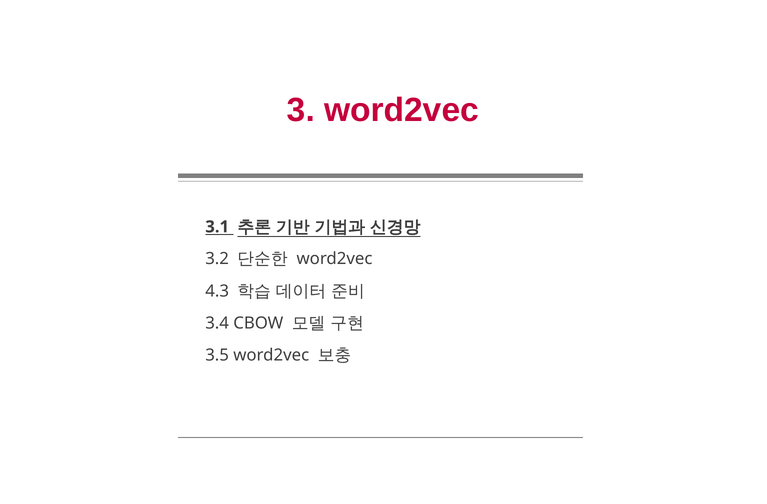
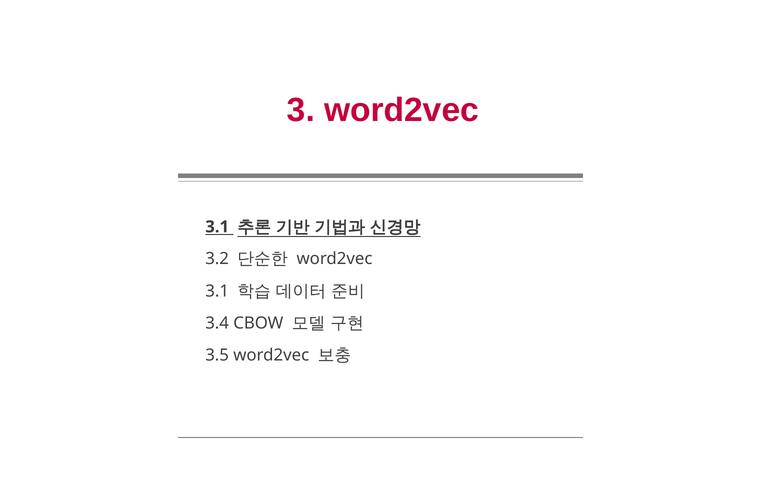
4.3 at (217, 291): 4.3 -> 3.1
